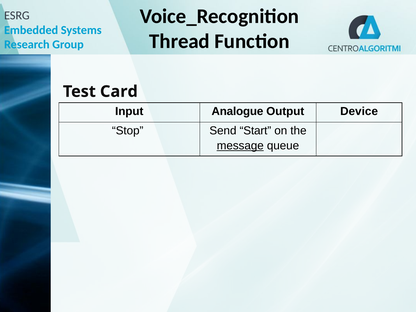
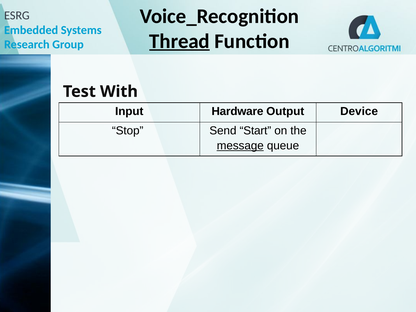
Thread underline: none -> present
Card: Card -> With
Analogue: Analogue -> Hardware
